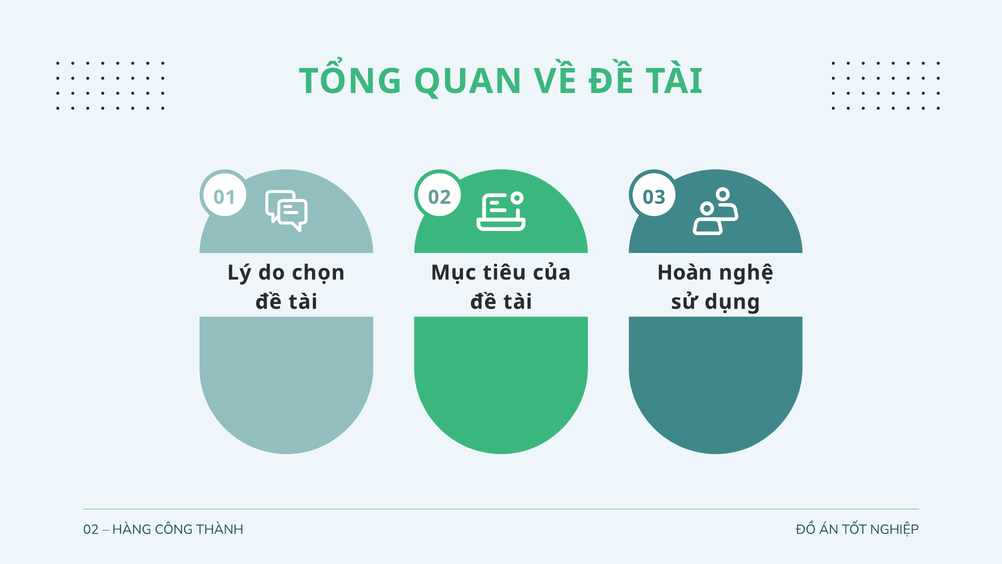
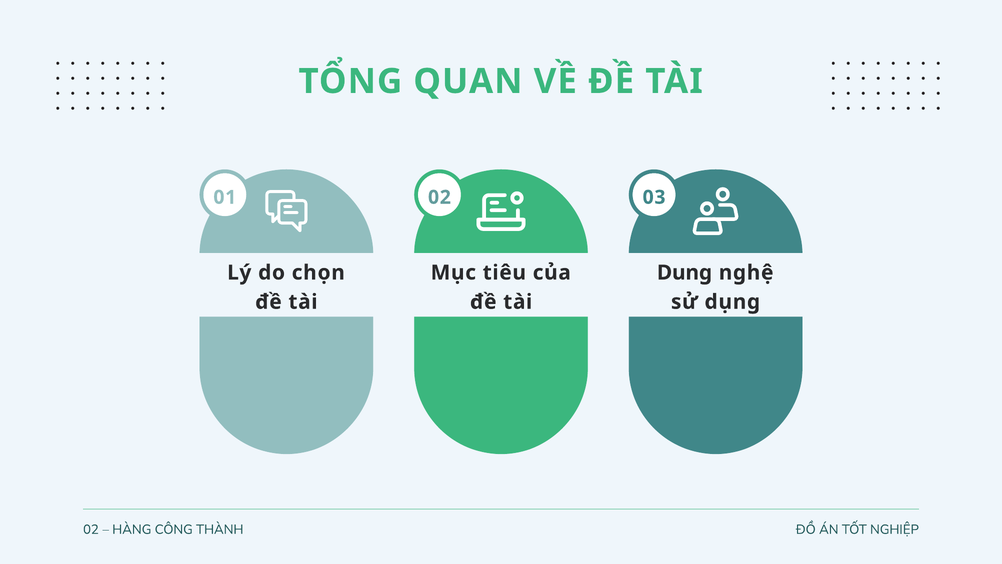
Hoàn: Hoàn -> Dụng
